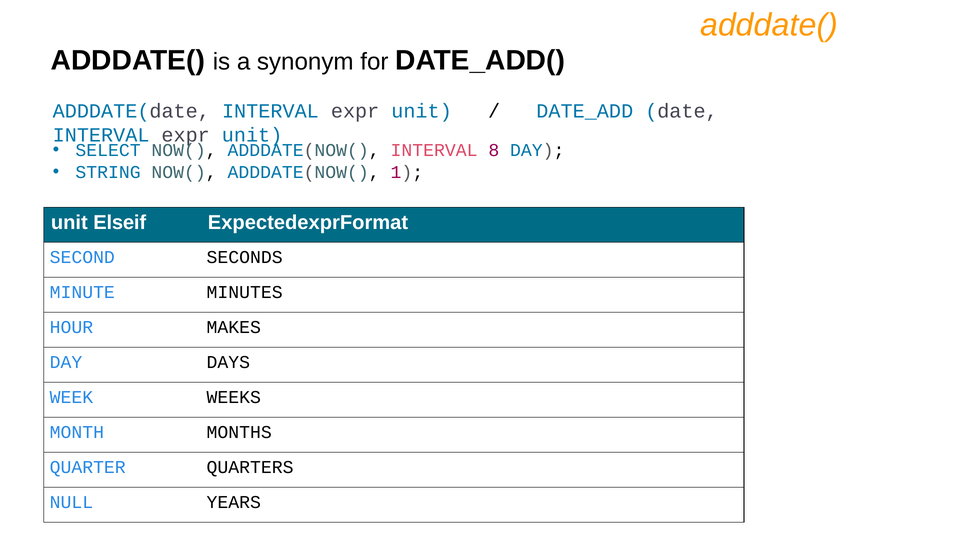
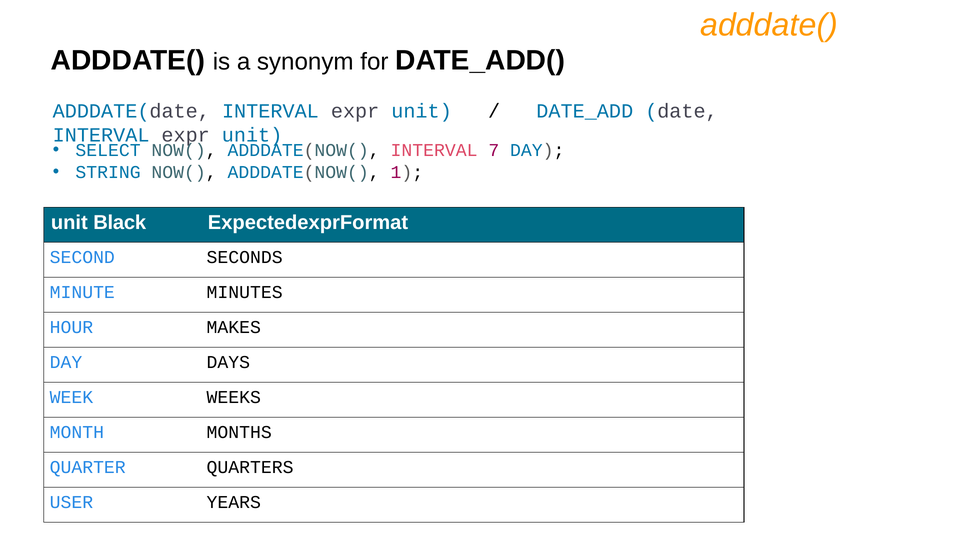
8: 8 -> 7
Elseif: Elseif -> Black
NULL: NULL -> USER
